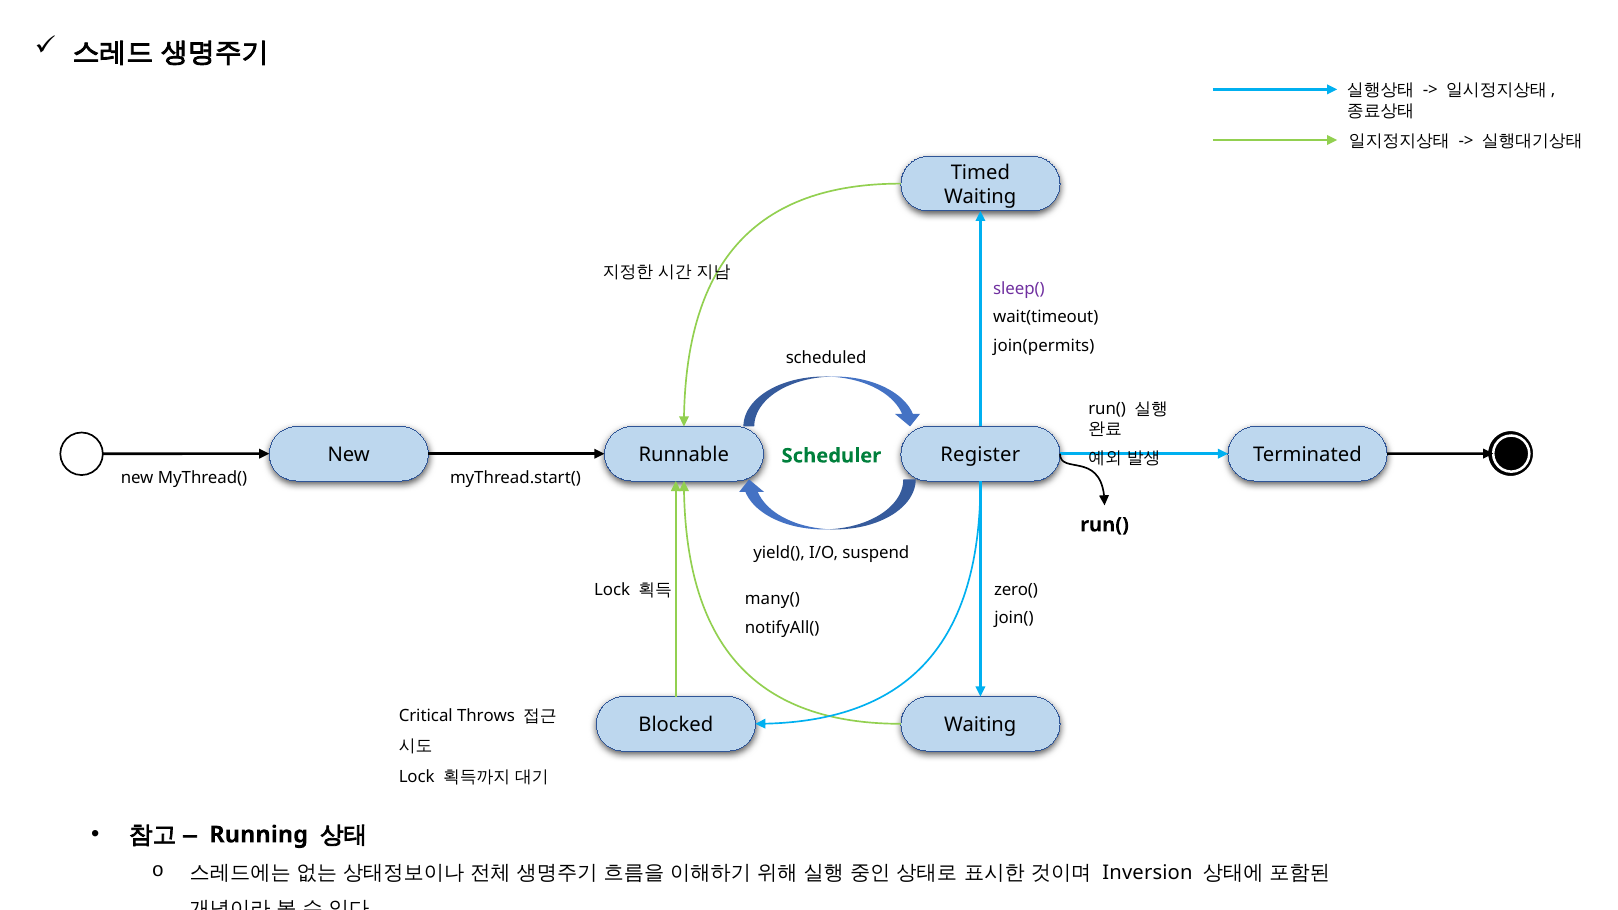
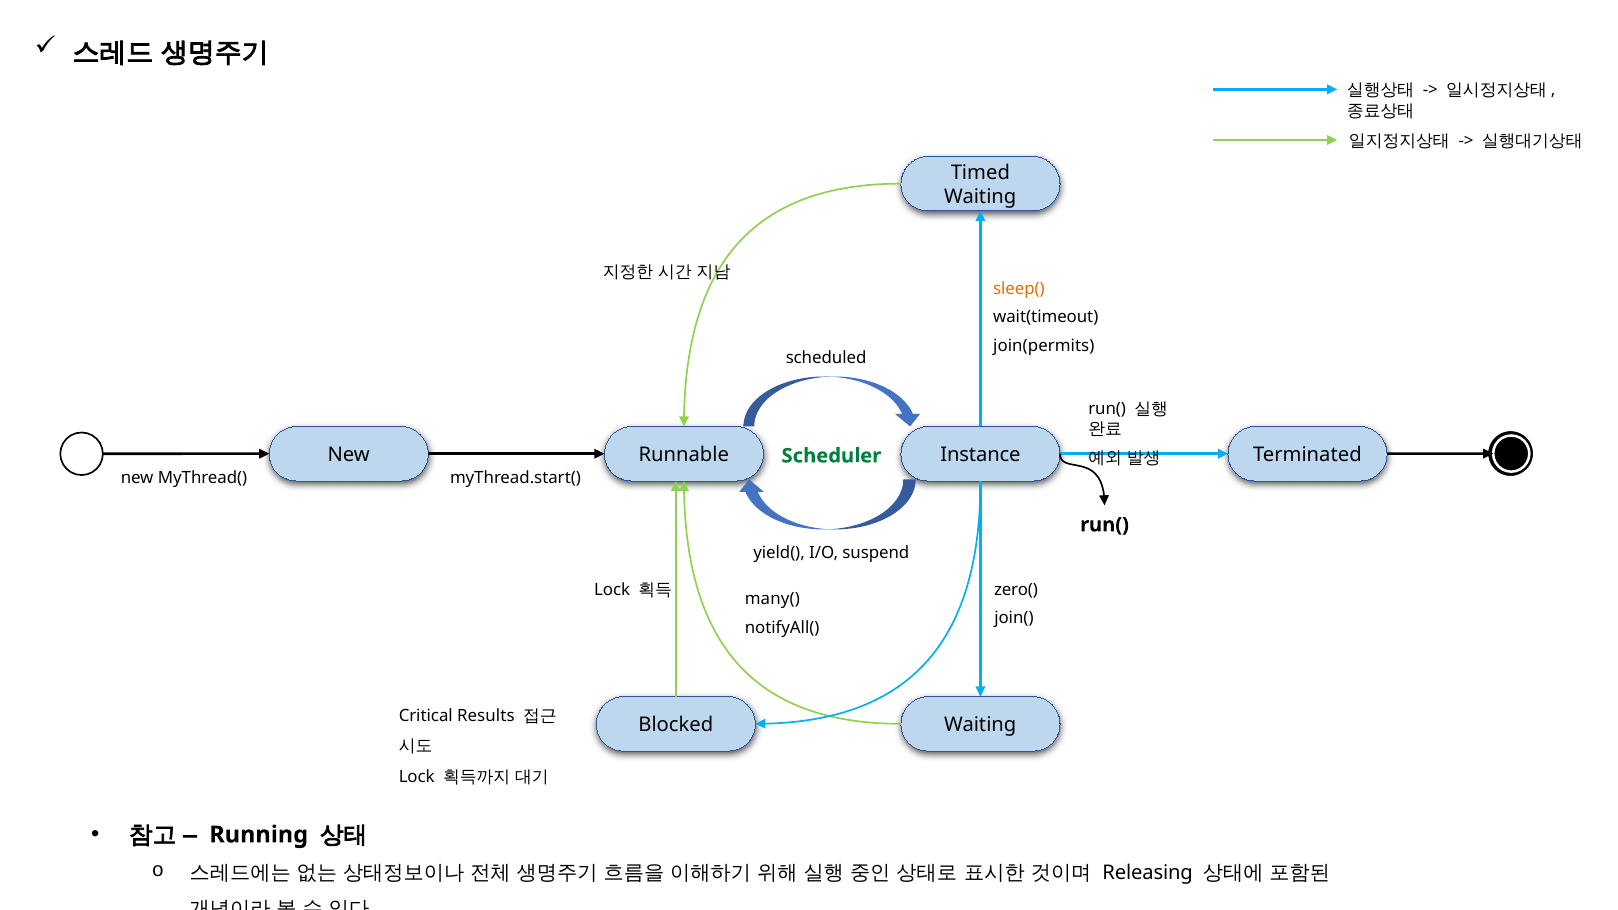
sleep( colour: purple -> orange
Register: Register -> Instance
Throws: Throws -> Results
Inversion: Inversion -> Releasing
